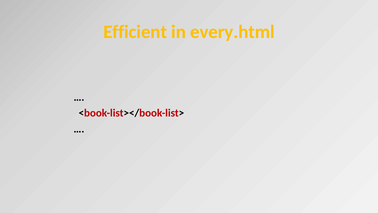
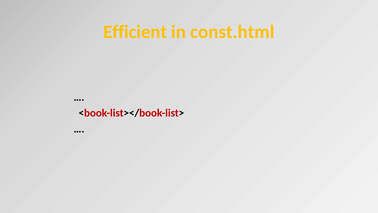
every.html: every.html -> const.html
